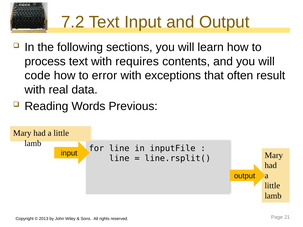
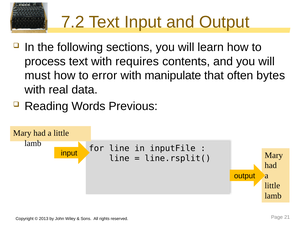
code: code -> must
exceptions: exceptions -> manipulate
result: result -> bytes
